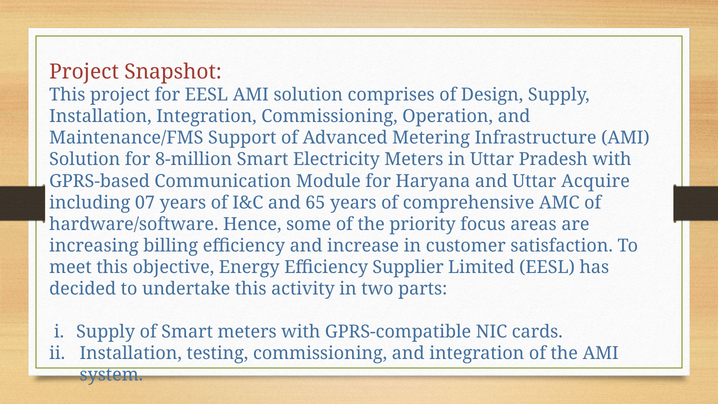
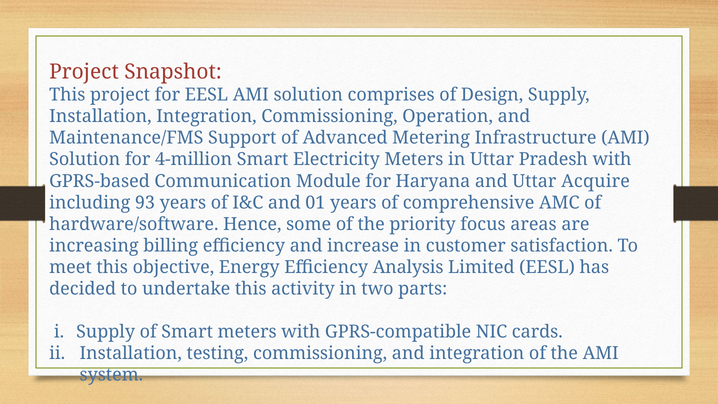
8-million: 8-million -> 4-million
07: 07 -> 93
65: 65 -> 01
Supplier: Supplier -> Analysis
